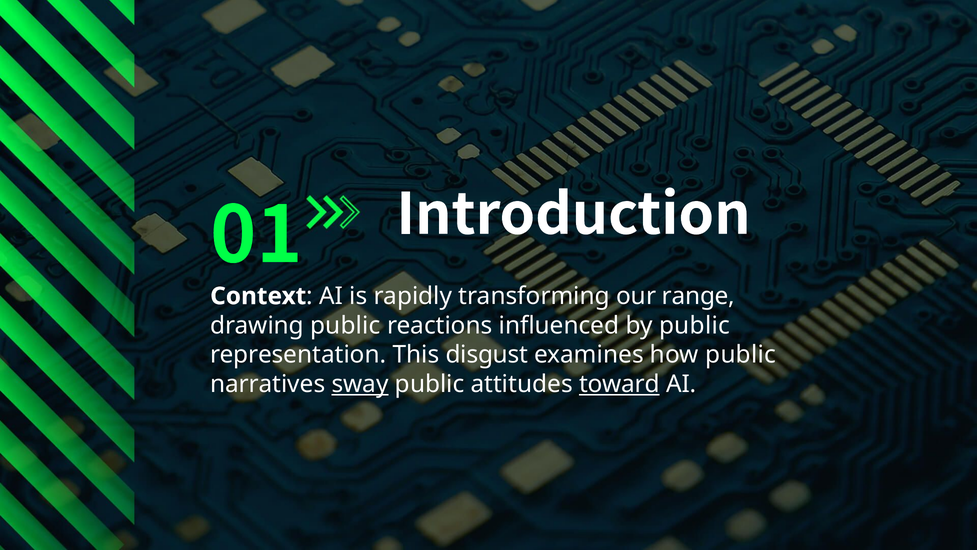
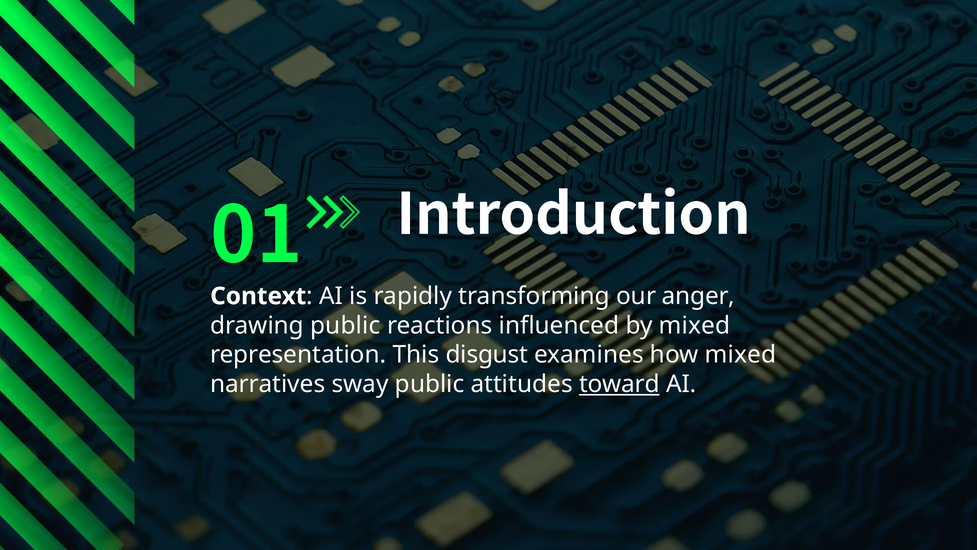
range: range -> anger
by public: public -> mixed
how public: public -> mixed
sway underline: present -> none
